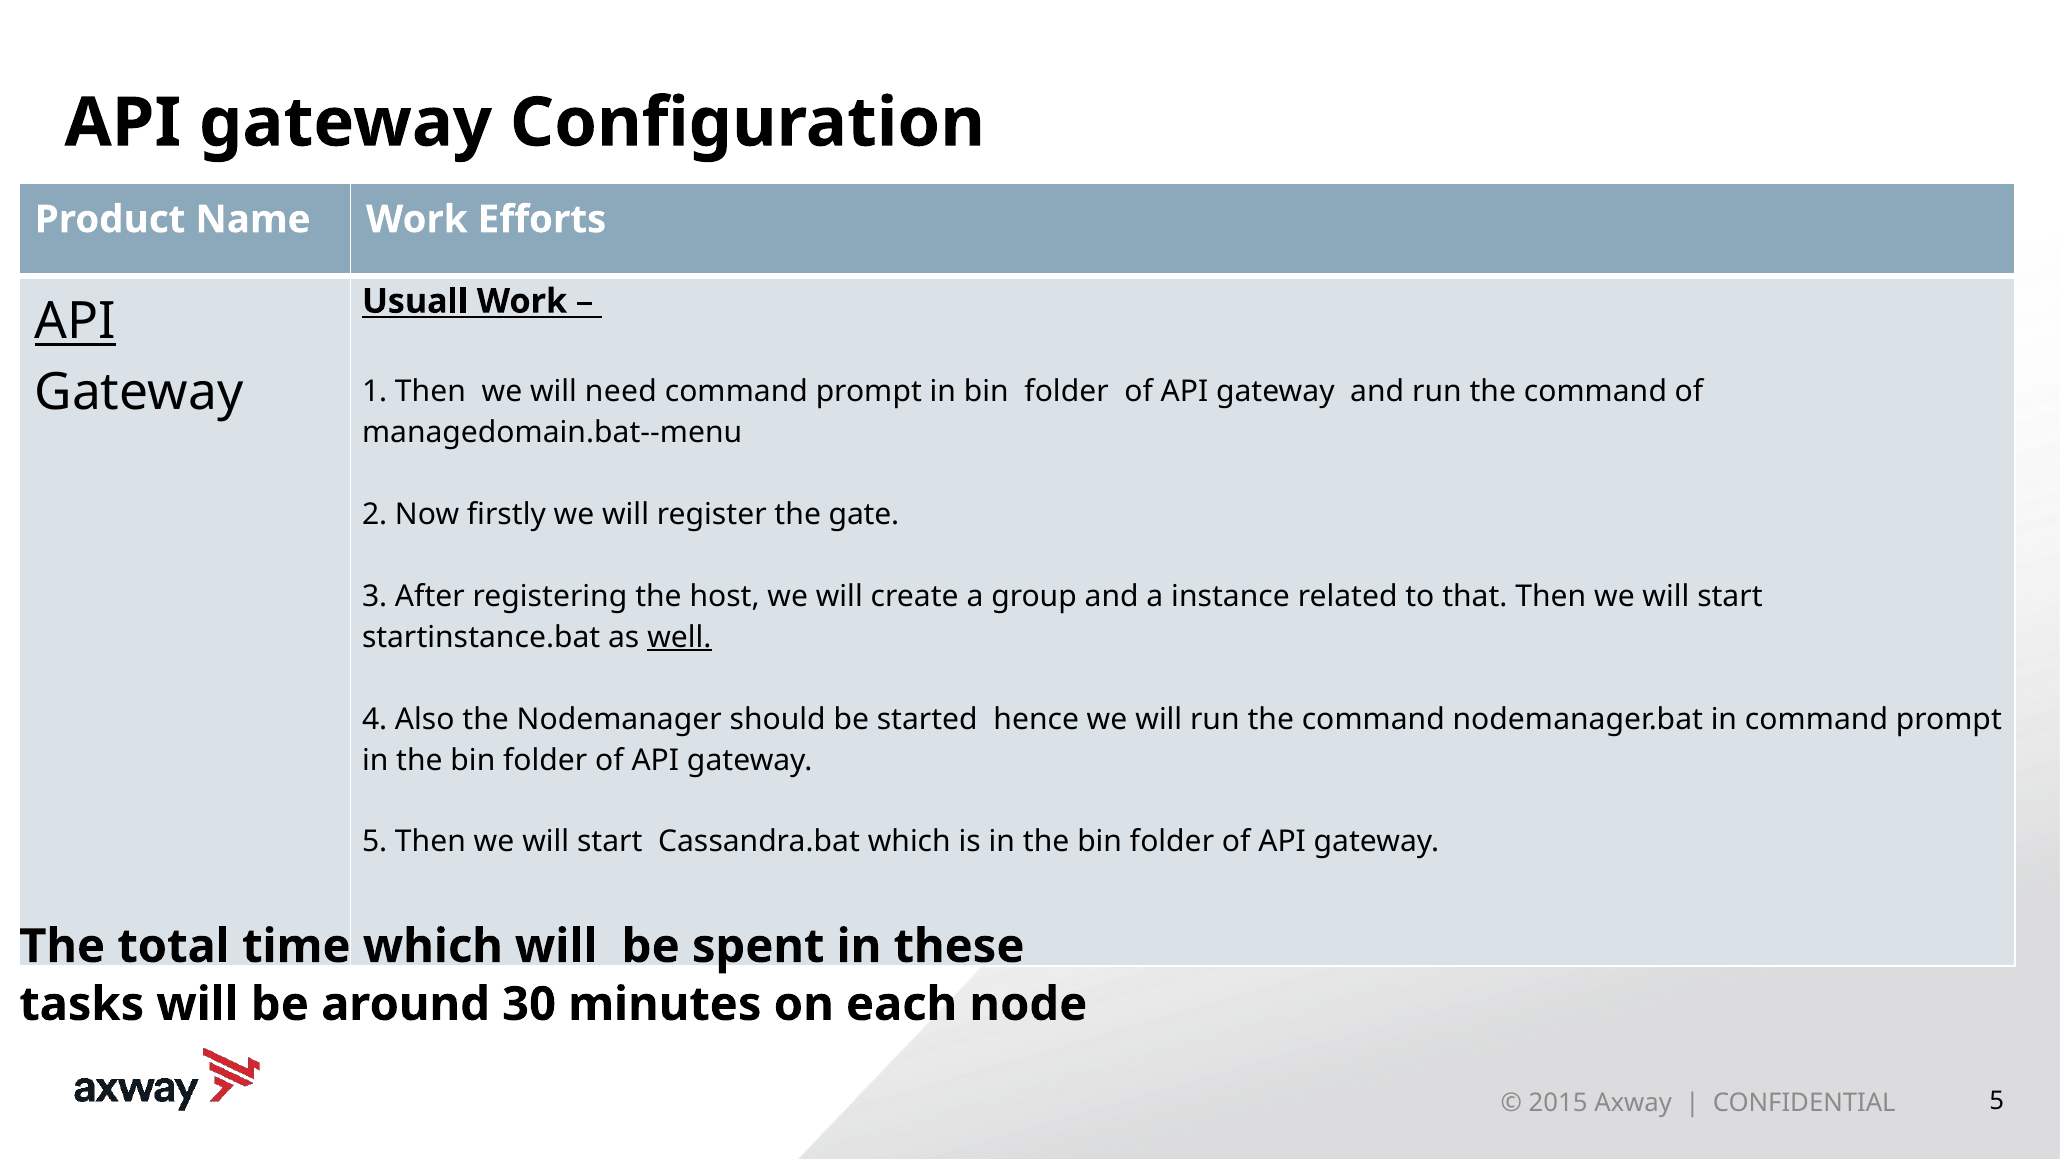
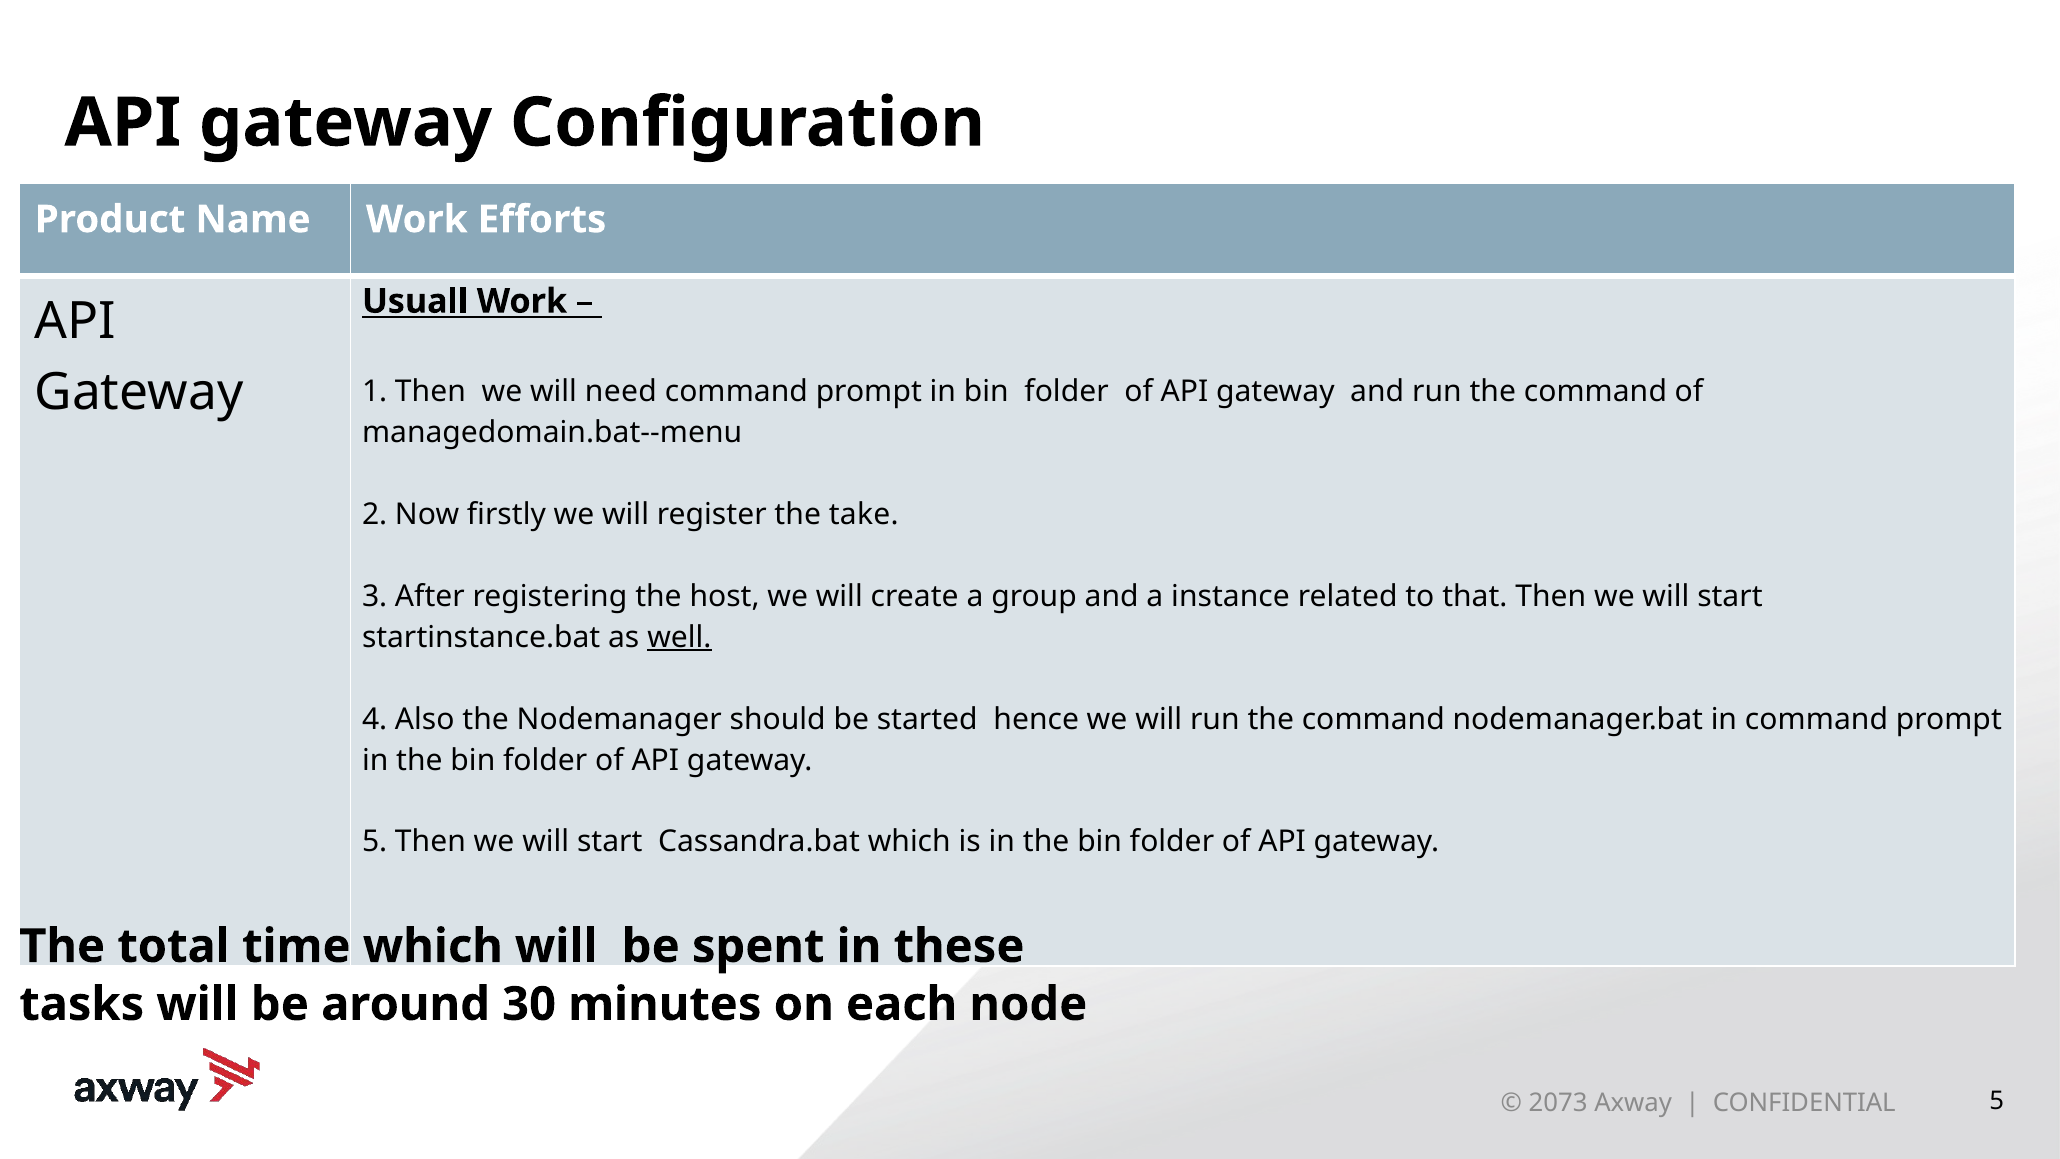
API at (76, 322) underline: present -> none
gate: gate -> take
2015: 2015 -> 2073
